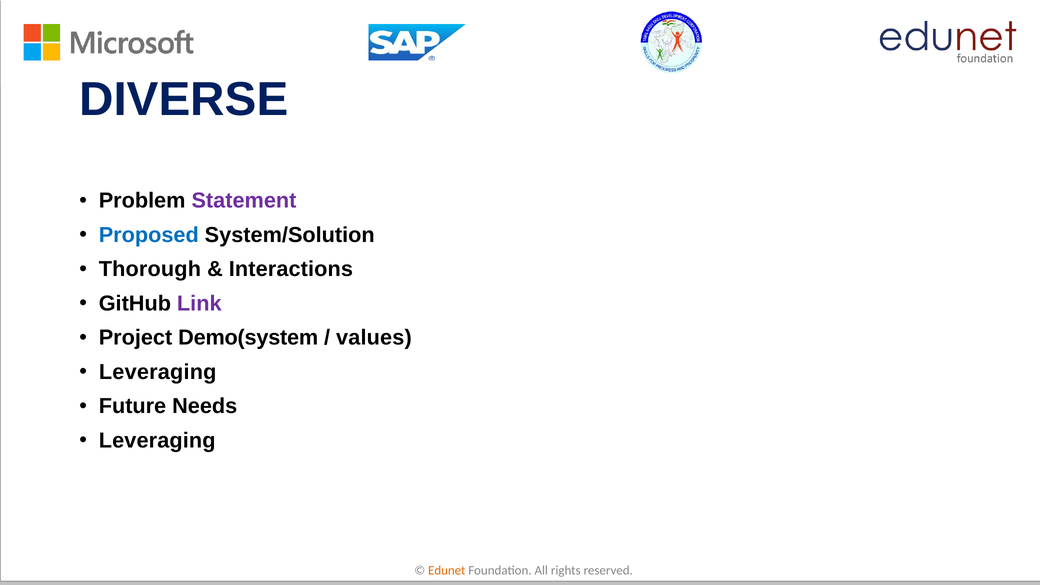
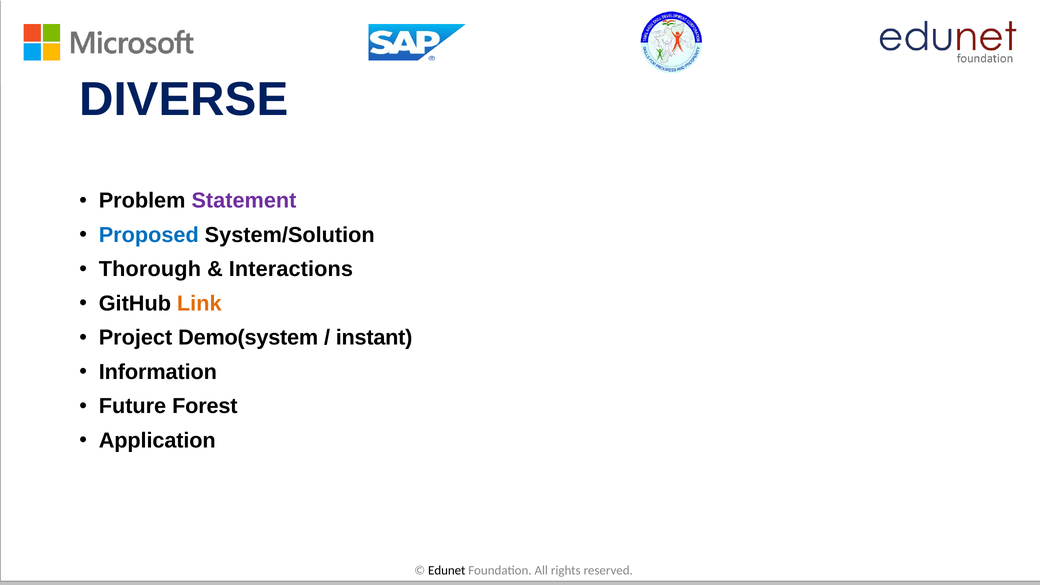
Link colour: purple -> orange
values: values -> instant
Leveraging at (158, 372): Leveraging -> Information
Needs: Needs -> Forest
Leveraging at (157, 441): Leveraging -> Application
Edunet colour: orange -> black
